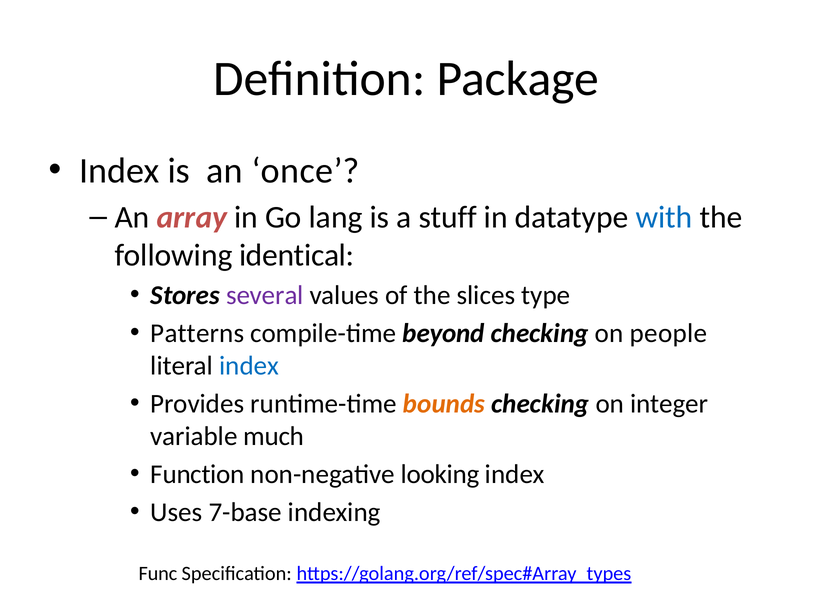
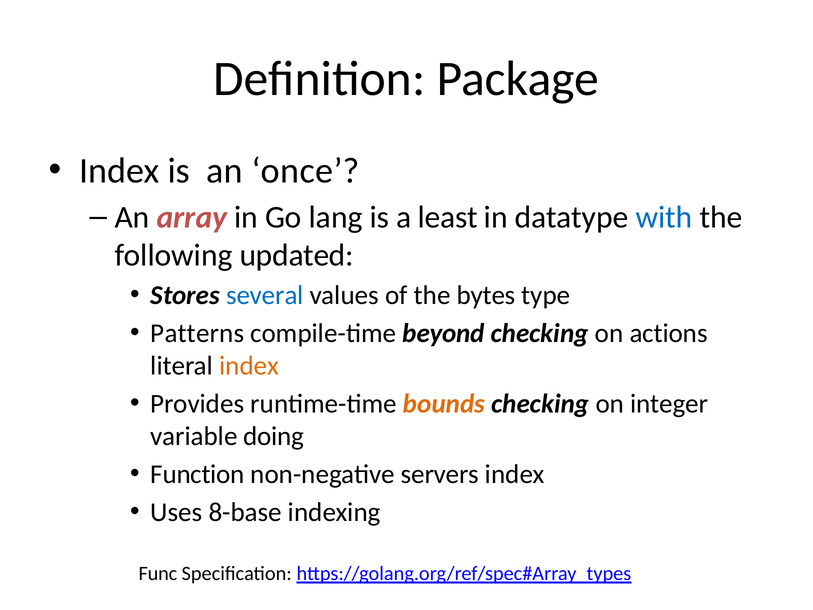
stuff: stuff -> least
identical: identical -> updated
several colour: purple -> blue
slices: slices -> bytes
people: people -> actions
index at (249, 366) colour: blue -> orange
much: much -> doing
looking: looking -> servers
7-base: 7-base -> 8-base
